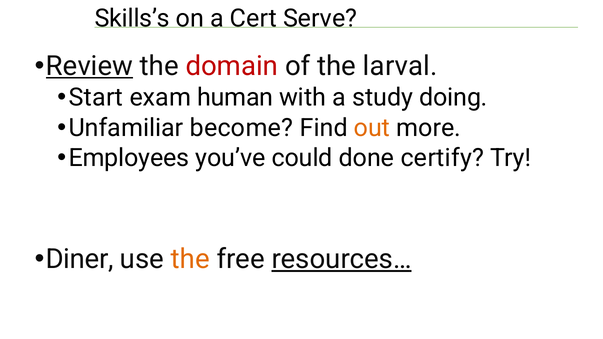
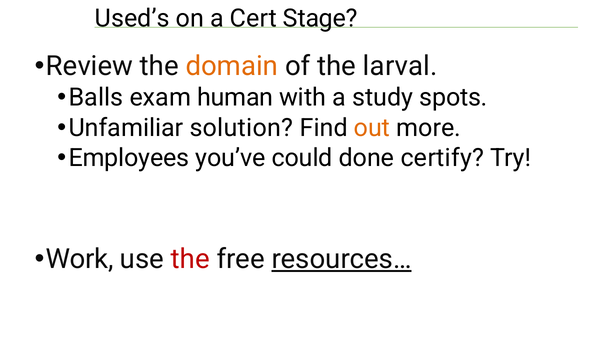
Skills’s: Skills’s -> Used’s
Serve: Serve -> Stage
Review underline: present -> none
domain colour: red -> orange
Start: Start -> Balls
doing: doing -> spots
become: become -> solution
Diner: Diner -> Work
the at (190, 259) colour: orange -> red
